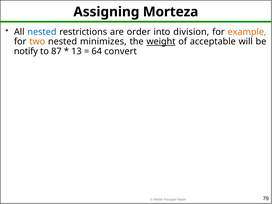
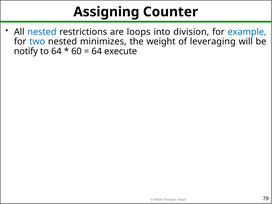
Morteza: Morteza -> Counter
order: order -> loops
example colour: orange -> blue
two colour: orange -> blue
weight underline: present -> none
acceptable: acceptable -> leveraging
to 87: 87 -> 64
13: 13 -> 60
convert: convert -> execute
